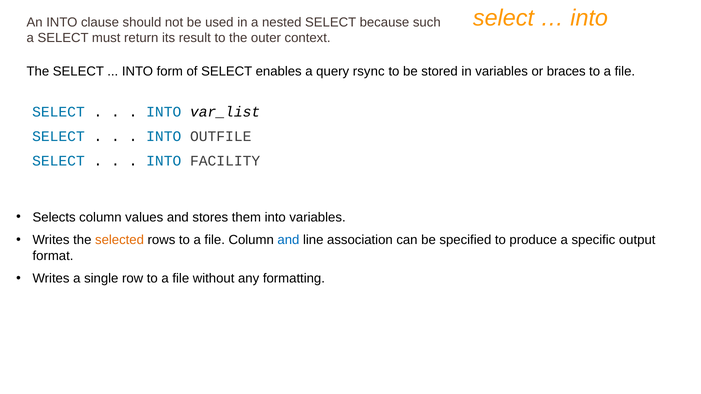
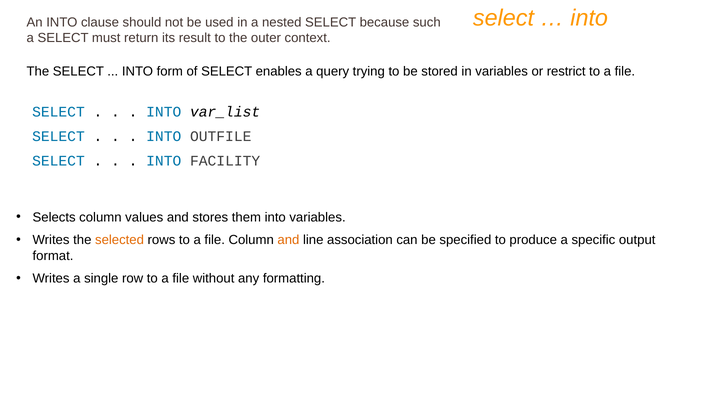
rsync: rsync -> trying
braces: braces -> restrict
and at (288, 240) colour: blue -> orange
